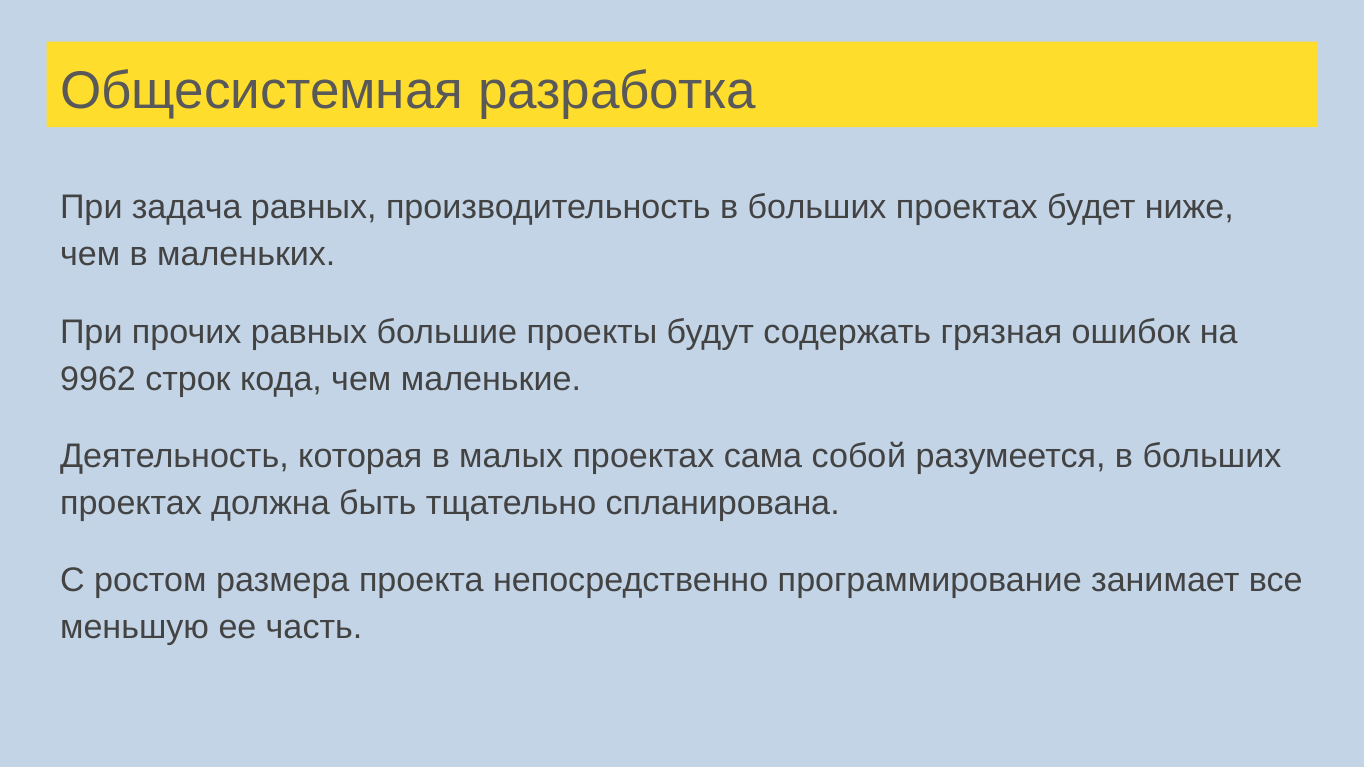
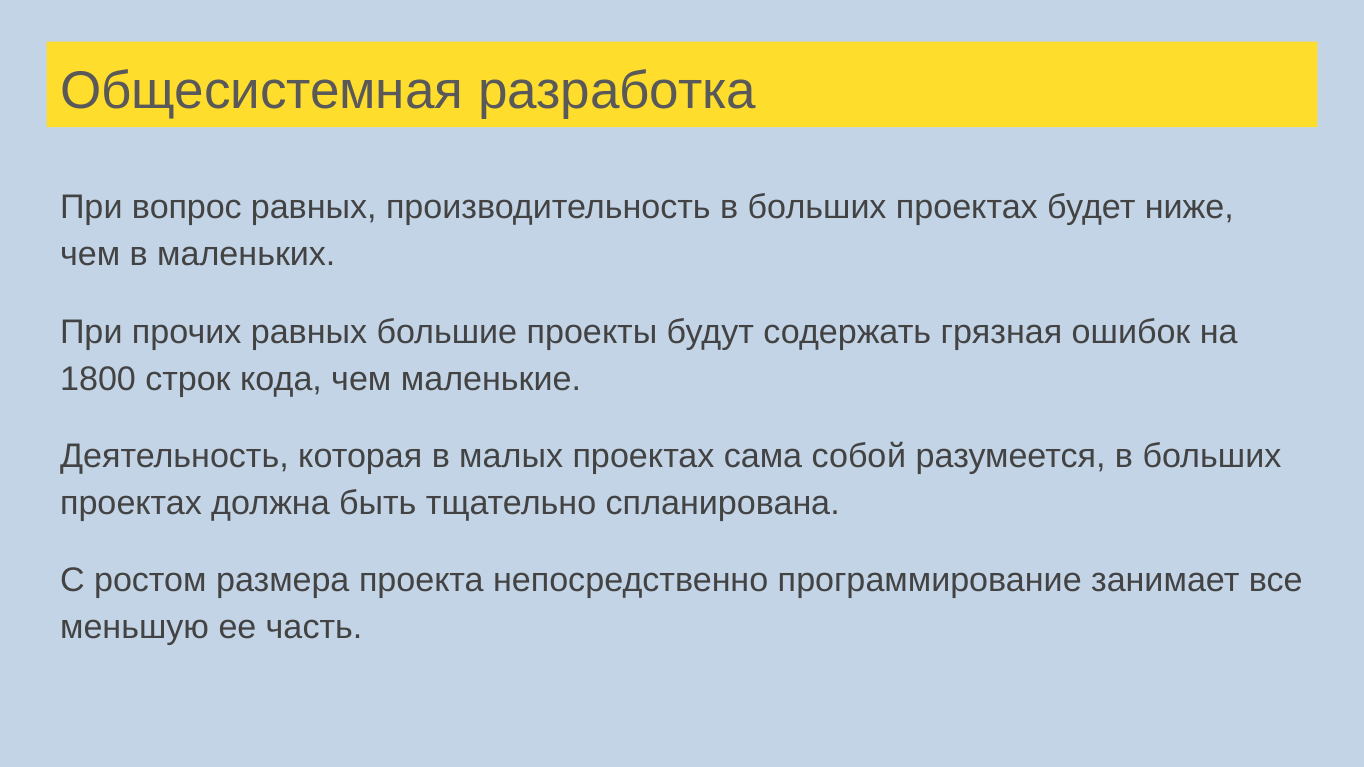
задача: задача -> вопрос
9962: 9962 -> 1800
